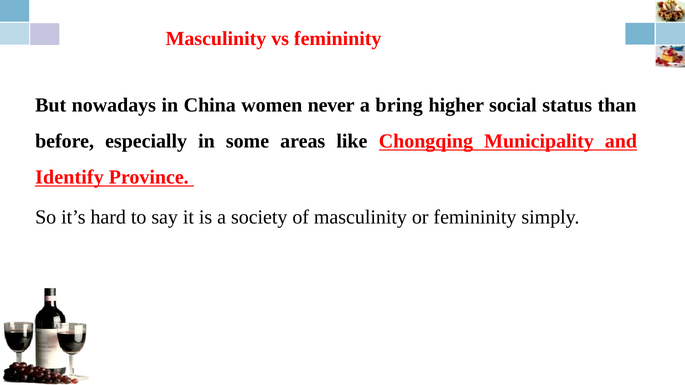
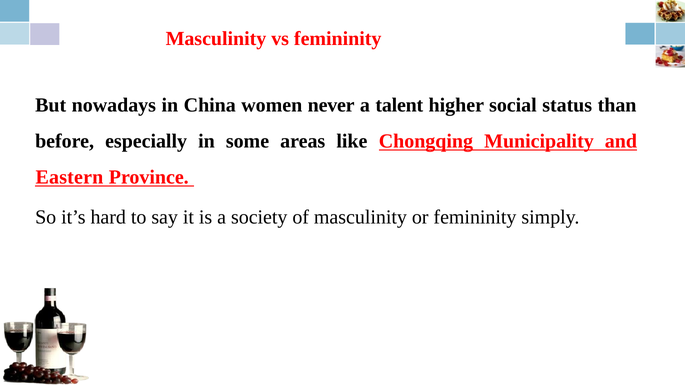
bring: bring -> talent
Identify: Identify -> Eastern
